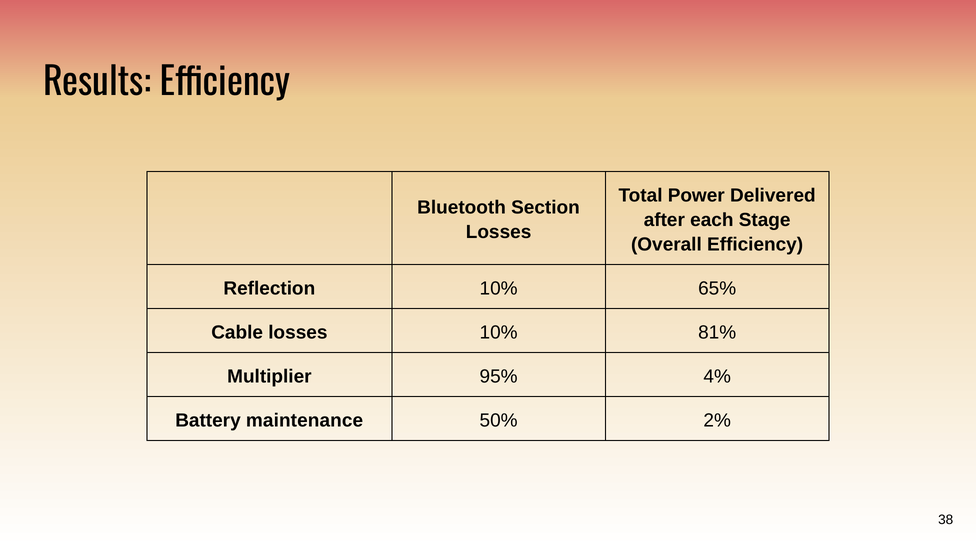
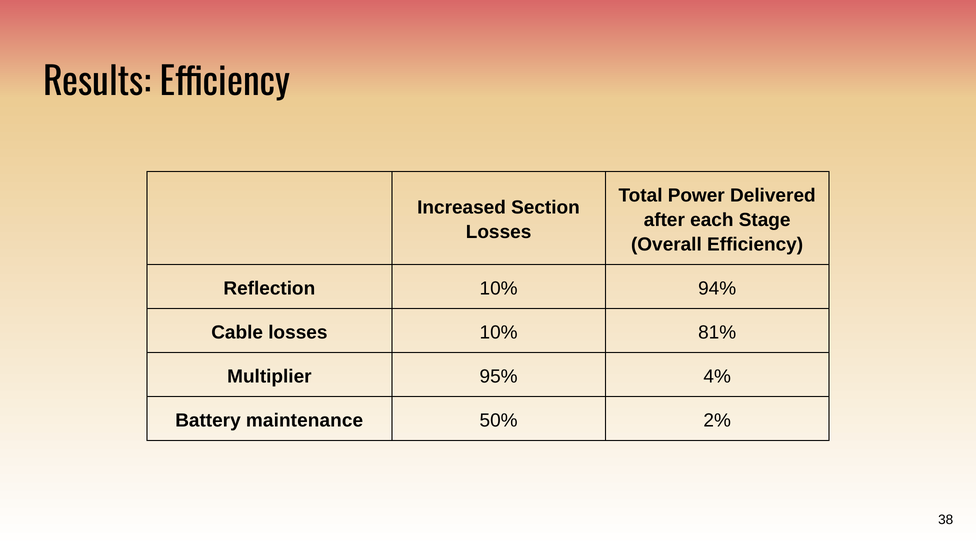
Bluetooth: Bluetooth -> Increased
65%: 65% -> 94%
